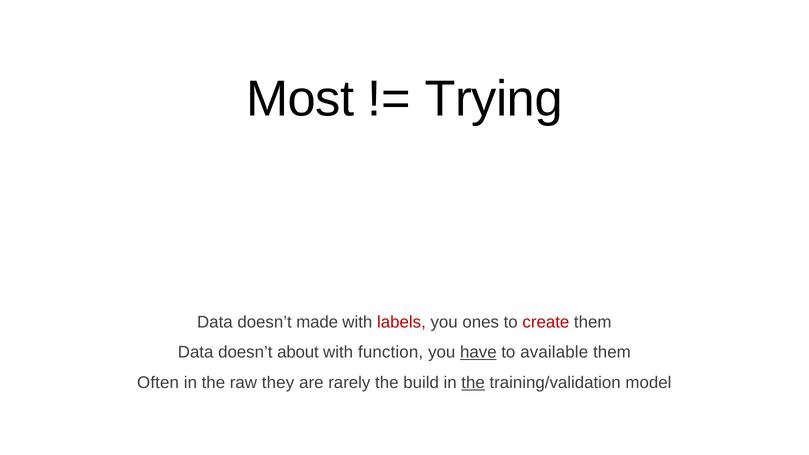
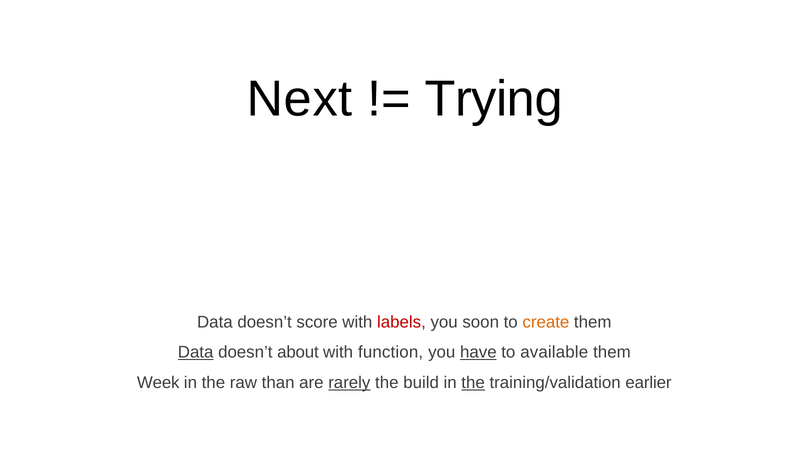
Most: Most -> Next
made: made -> score
ones: ones -> soon
create colour: red -> orange
Data at (196, 352) underline: none -> present
Often: Often -> Week
they: they -> than
rarely underline: none -> present
model: model -> earlier
